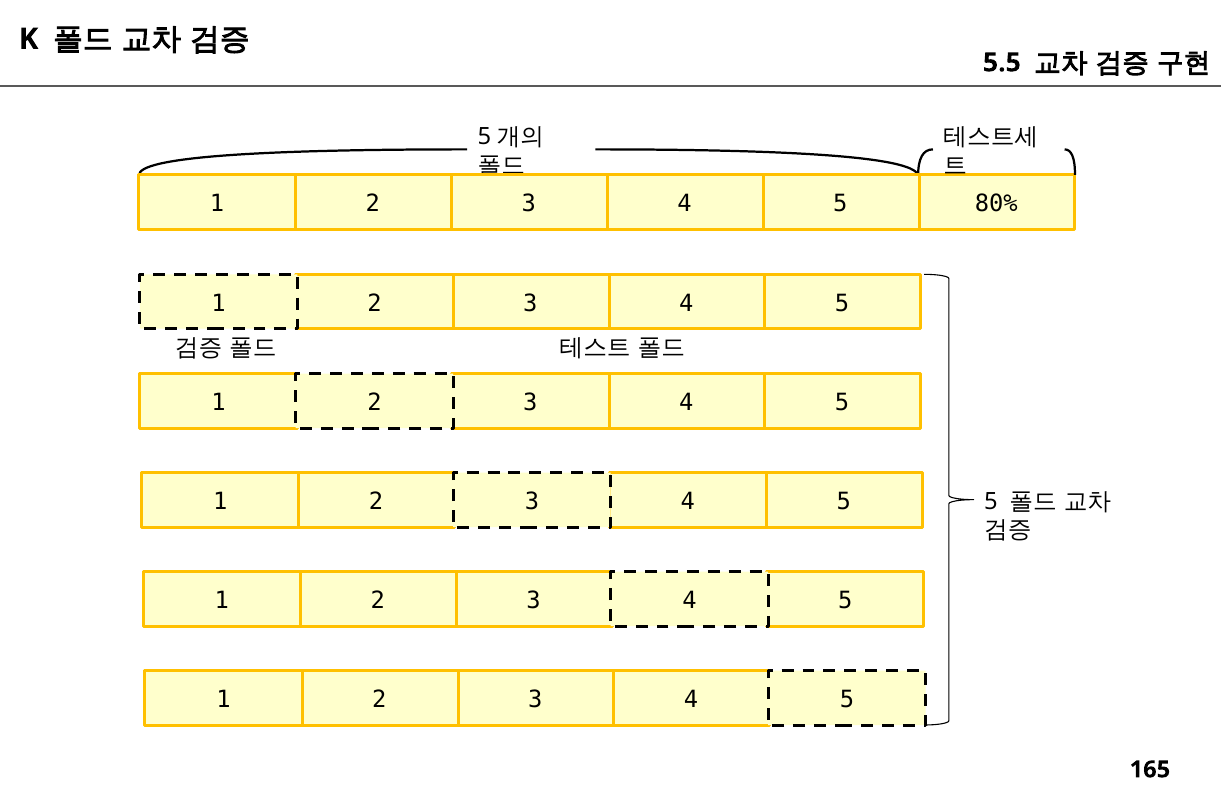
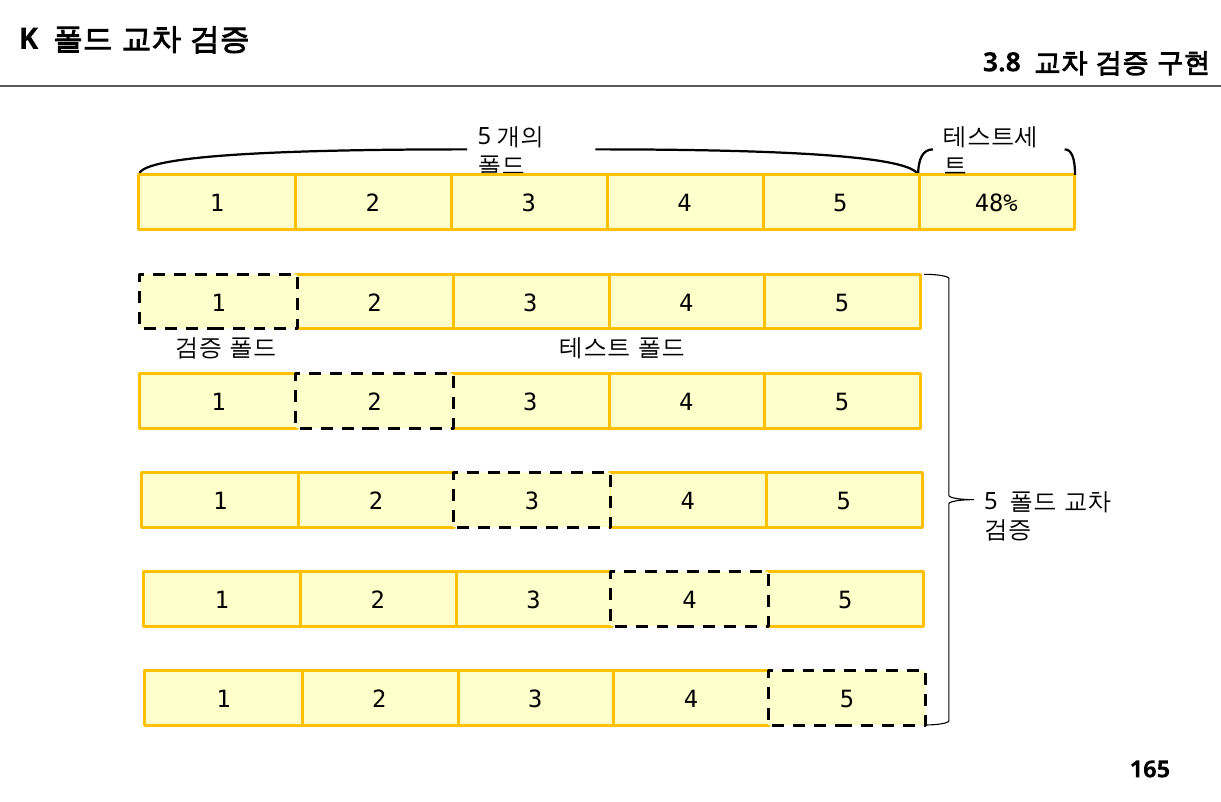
5.5: 5.5 -> 3.8
80%: 80% -> 48%
